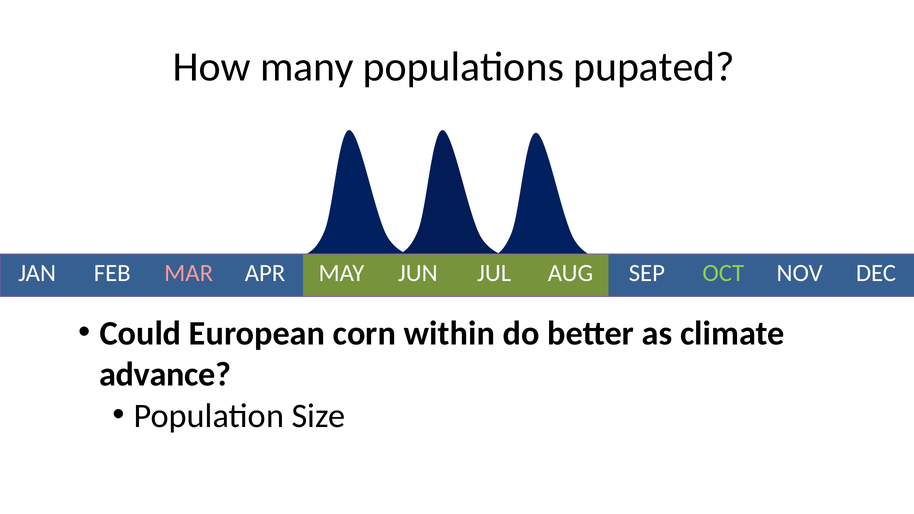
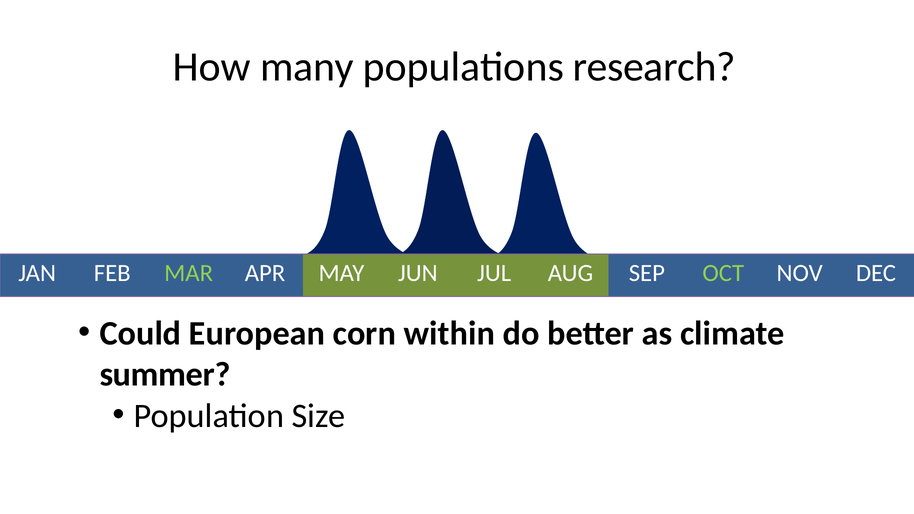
pupated: pupated -> research
MAR colour: pink -> light green
advance: advance -> summer
